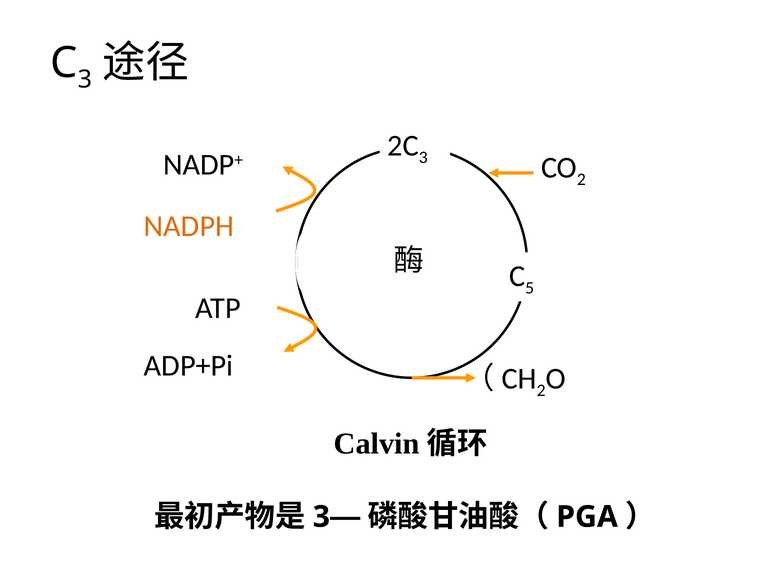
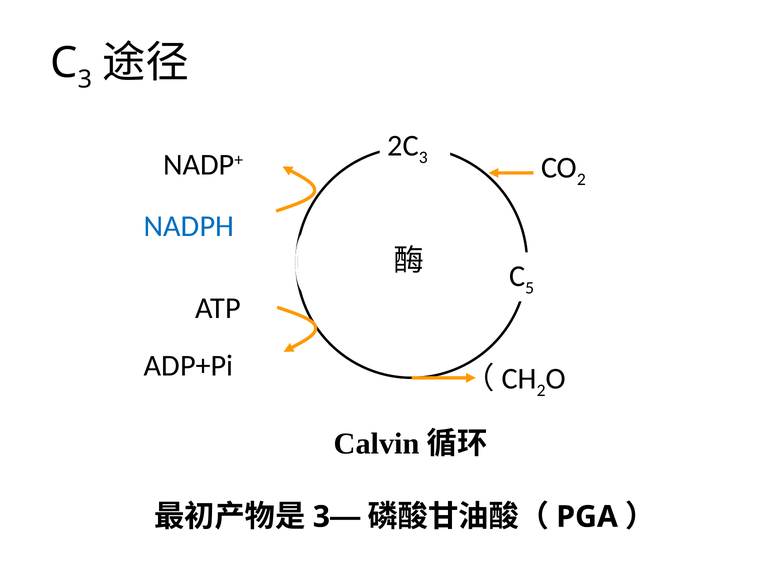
NADPH colour: orange -> blue
